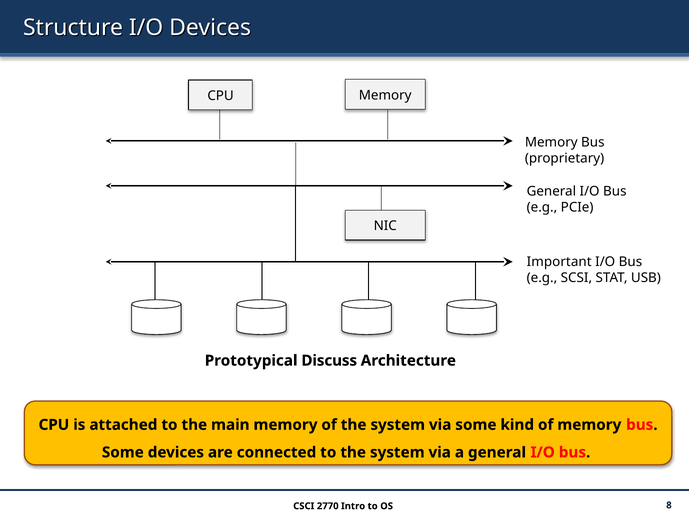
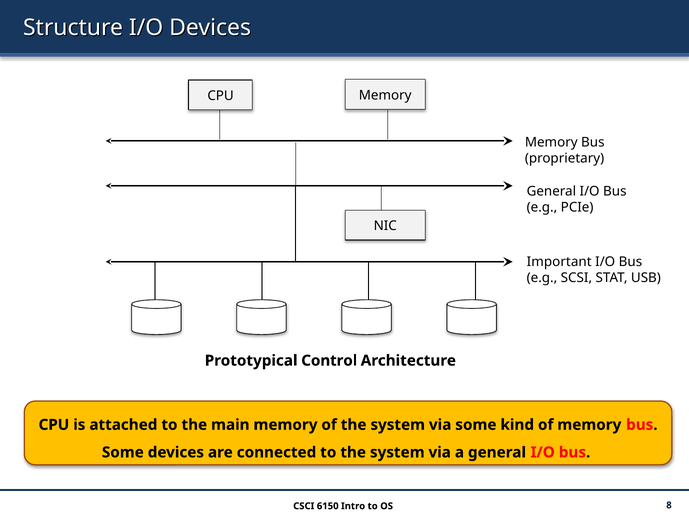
Discuss: Discuss -> Control
2770: 2770 -> 6150
